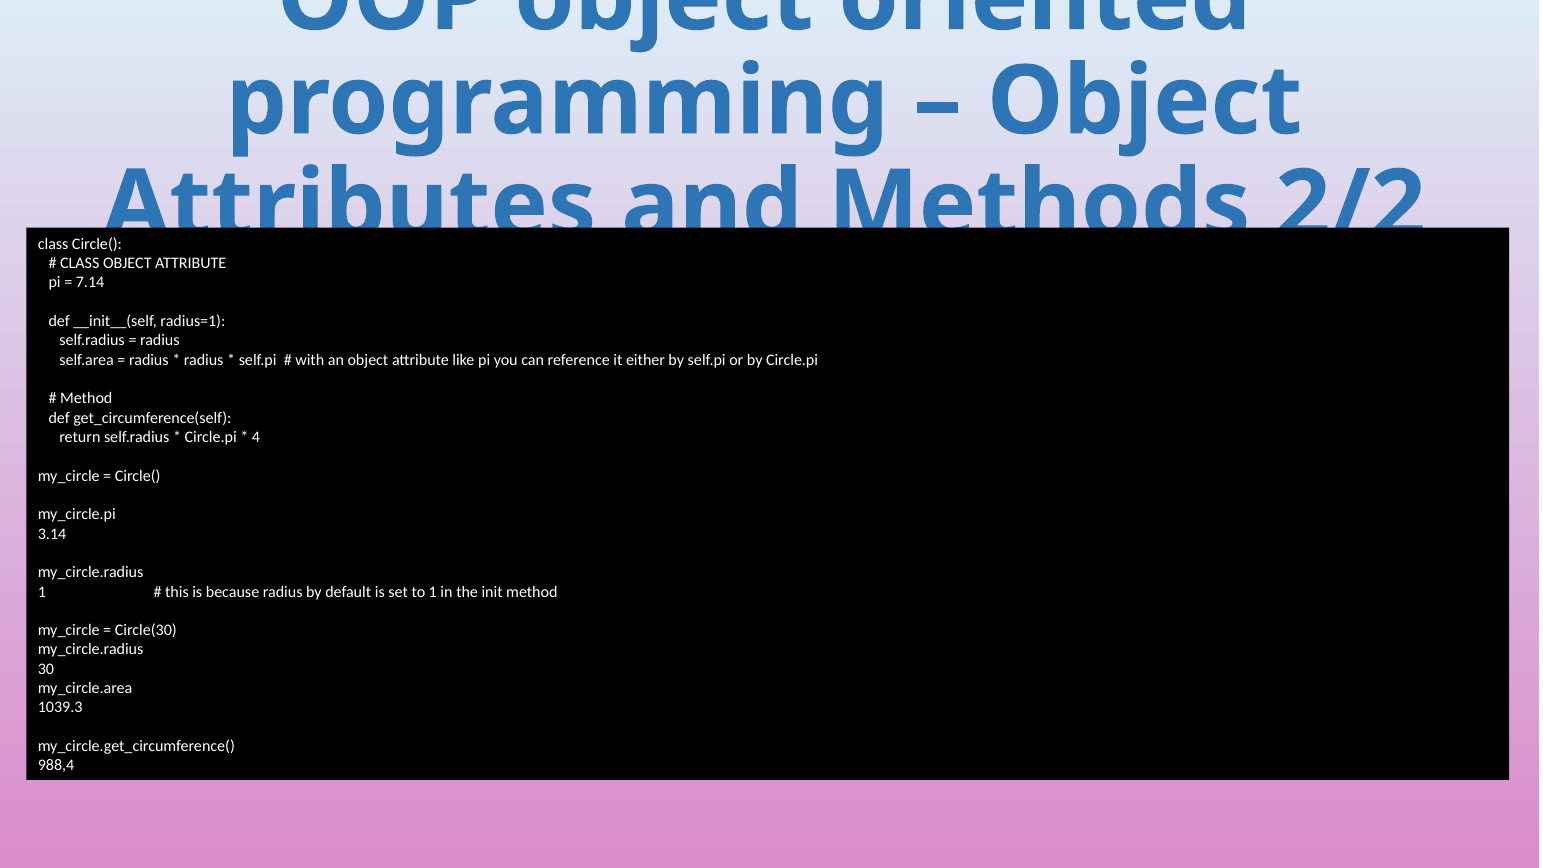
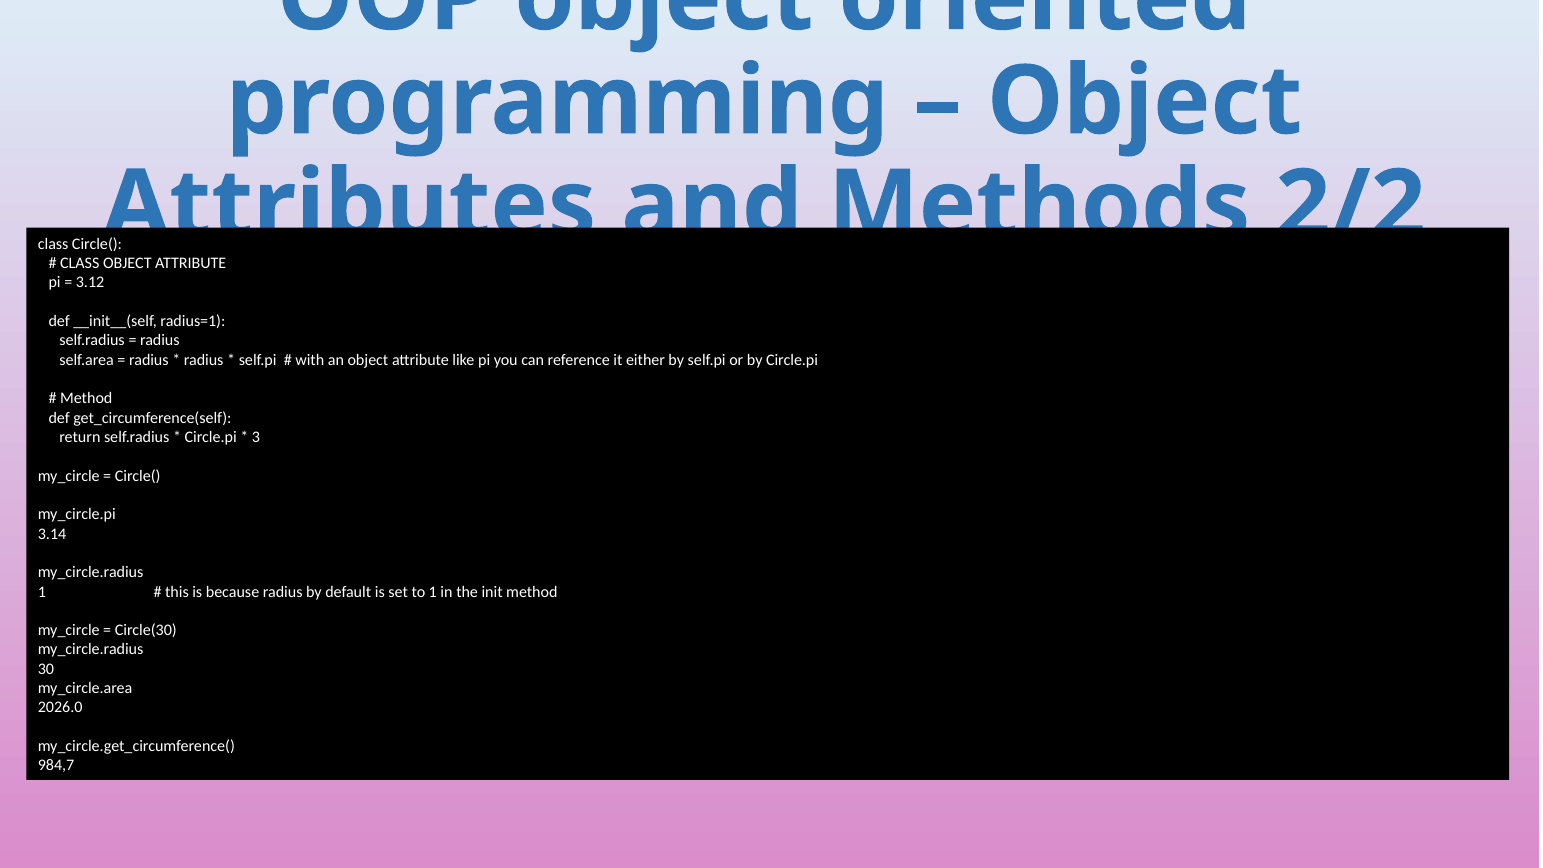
7.14: 7.14 -> 3.12
4: 4 -> 3
1039.3: 1039.3 -> 2026.0
988,4: 988,4 -> 984,7
